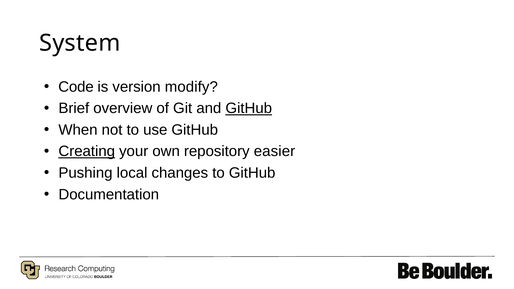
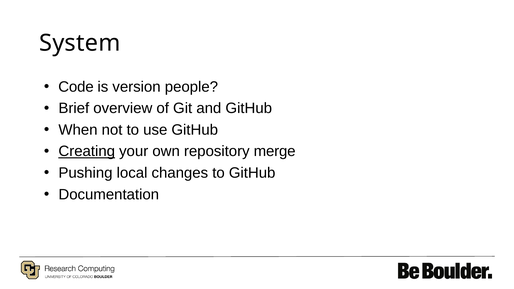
modify: modify -> people
GitHub at (249, 108) underline: present -> none
easier: easier -> merge
